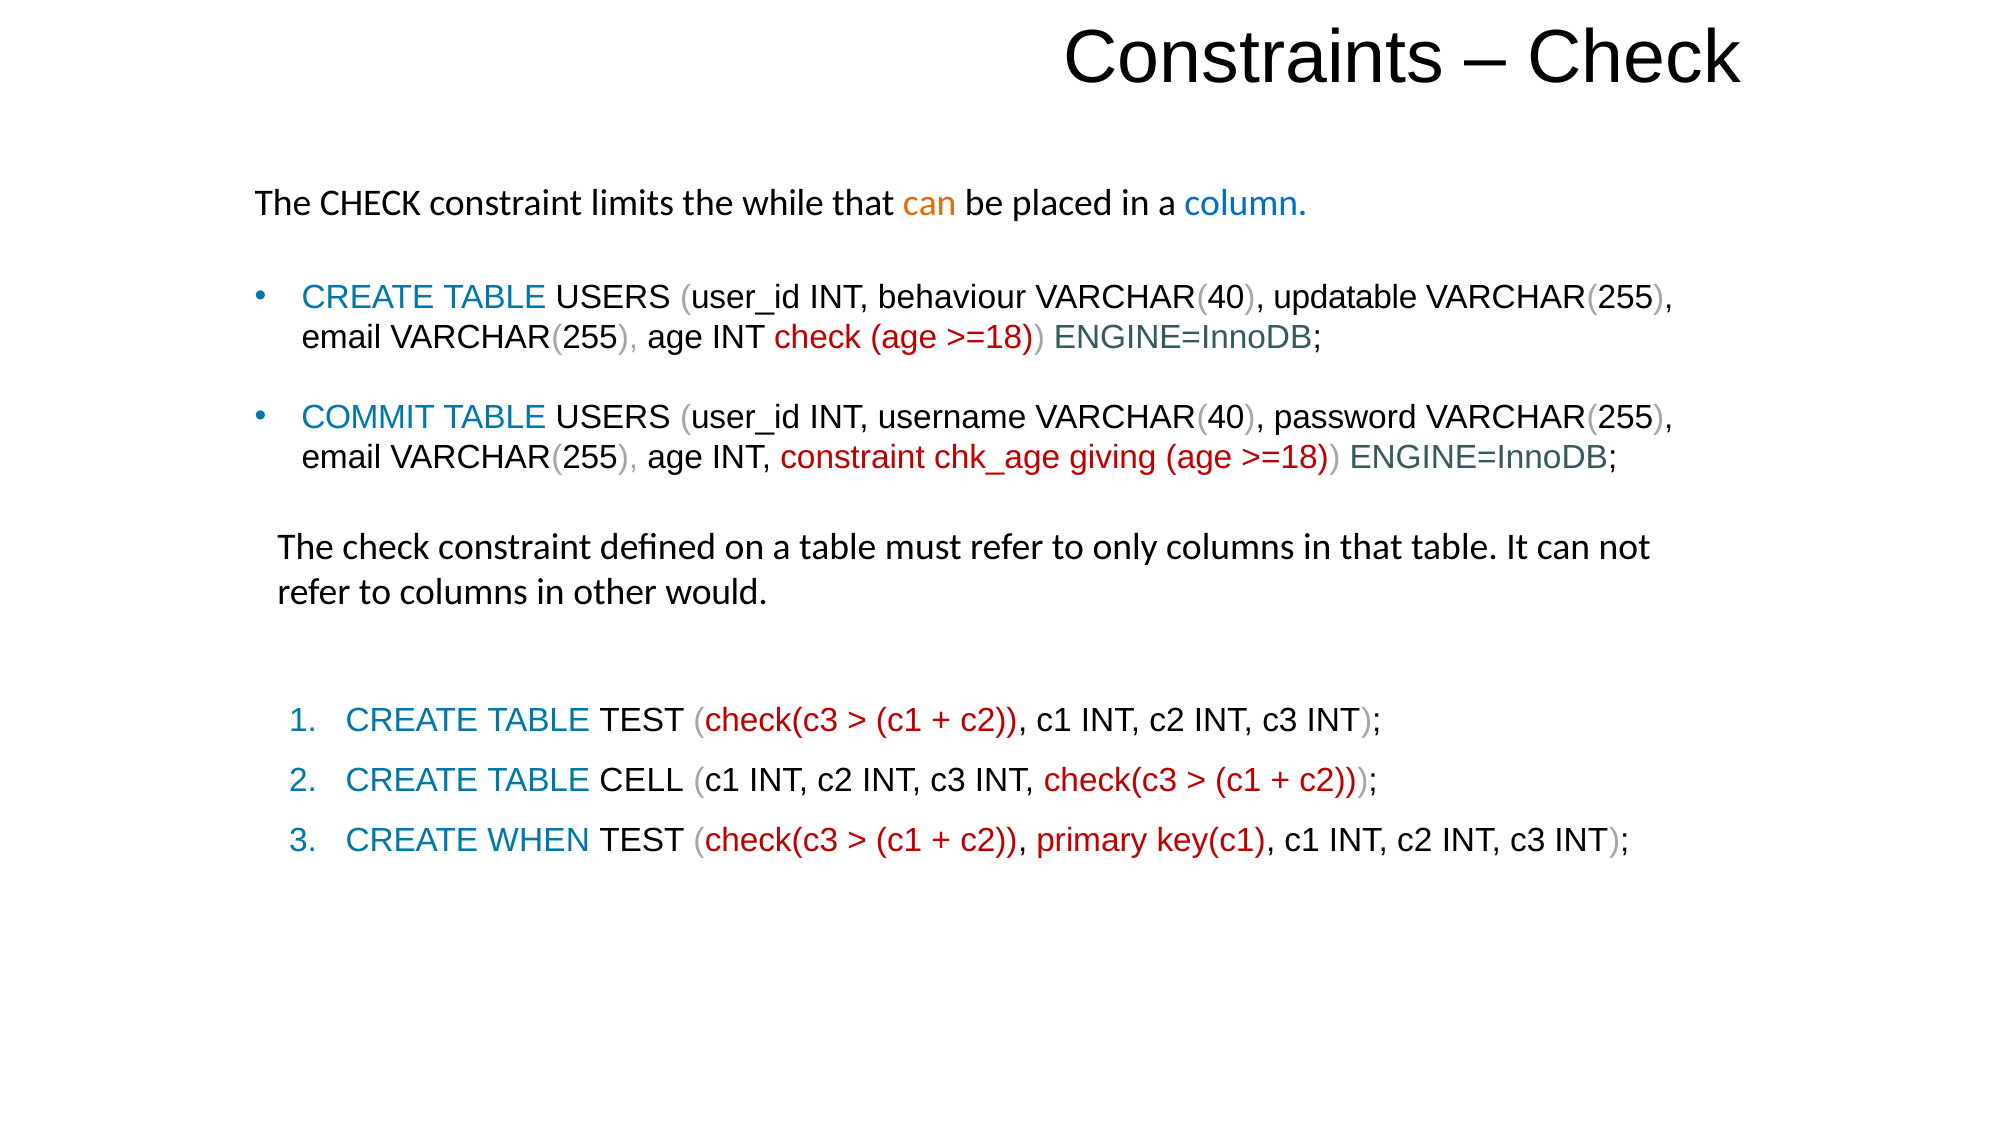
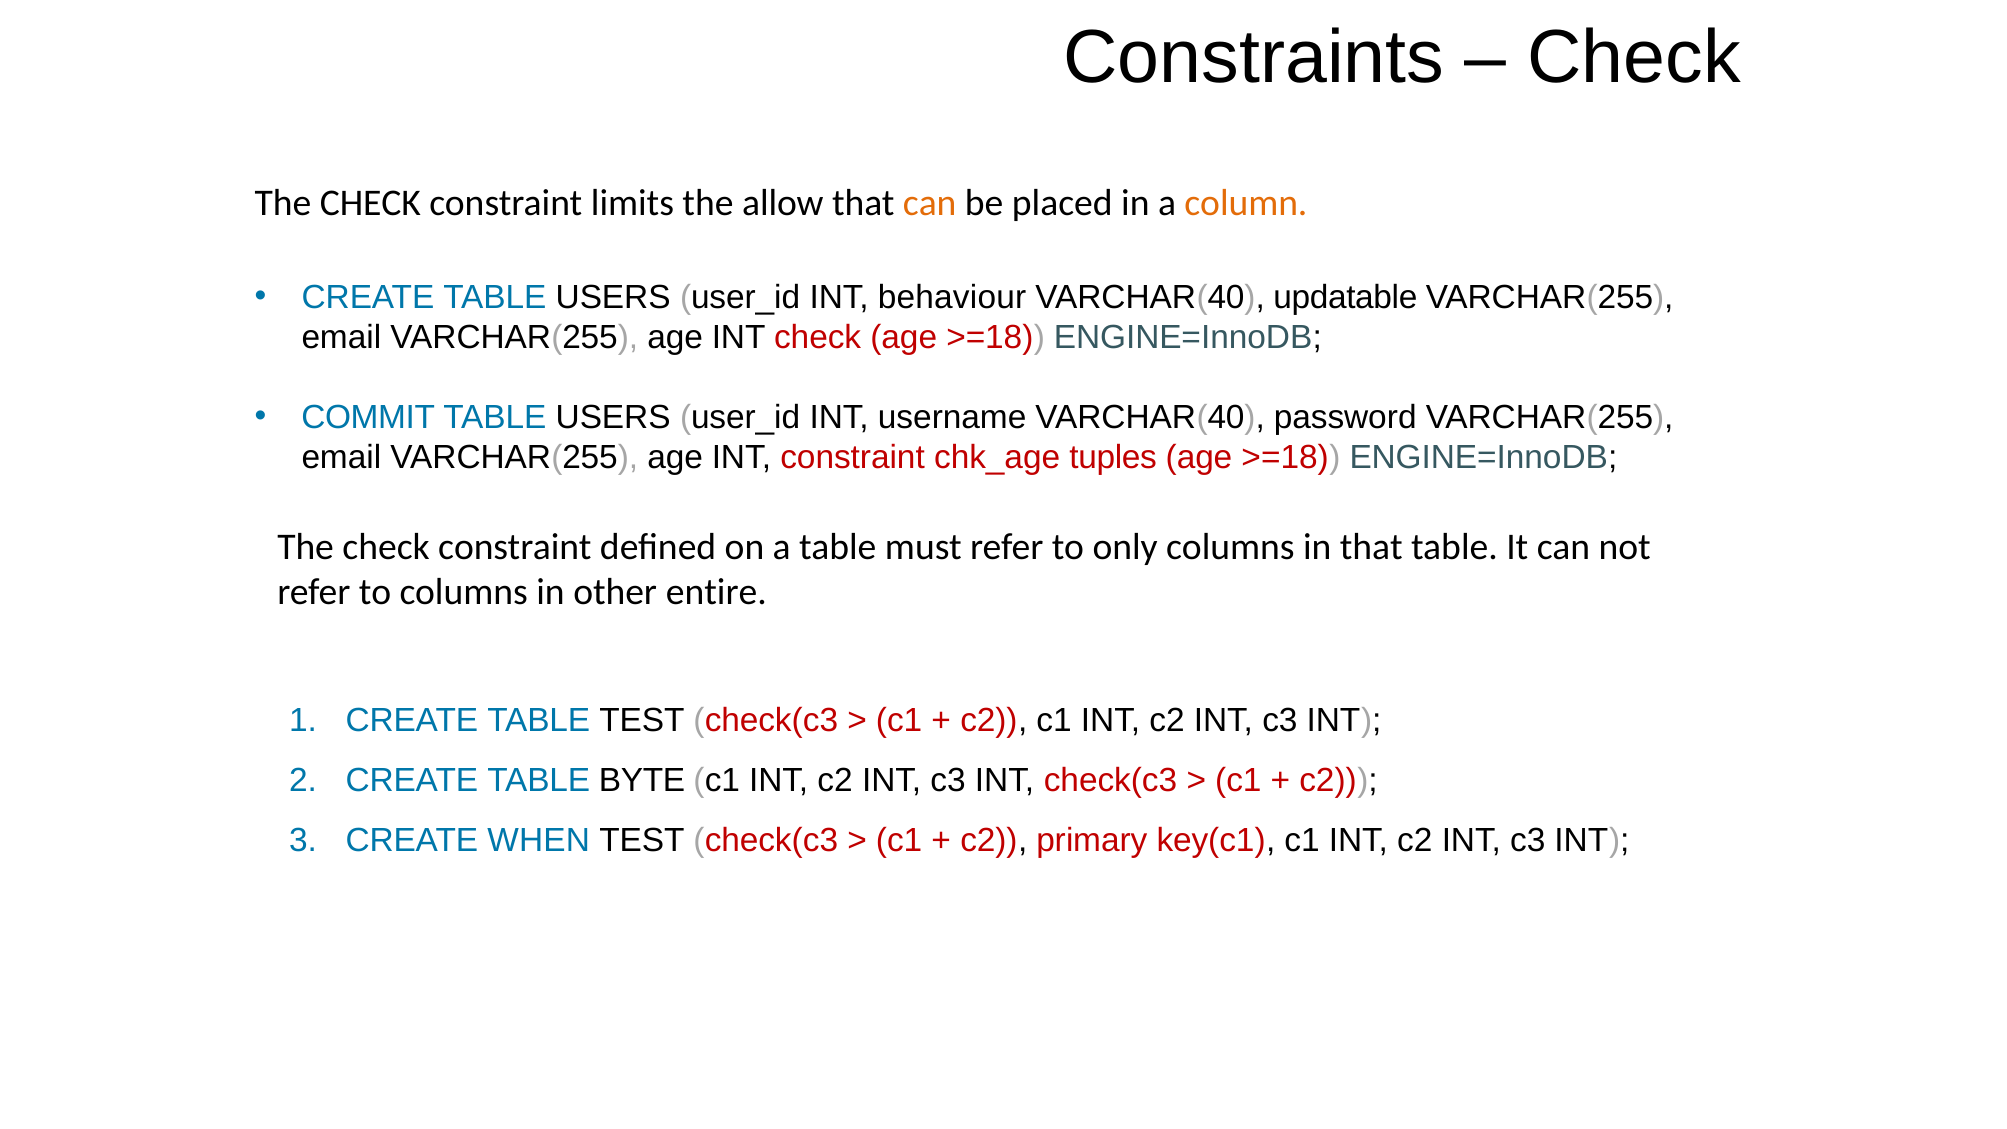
while: while -> allow
column colour: blue -> orange
giving: giving -> tuples
would: would -> entire
CELL: CELL -> BYTE
